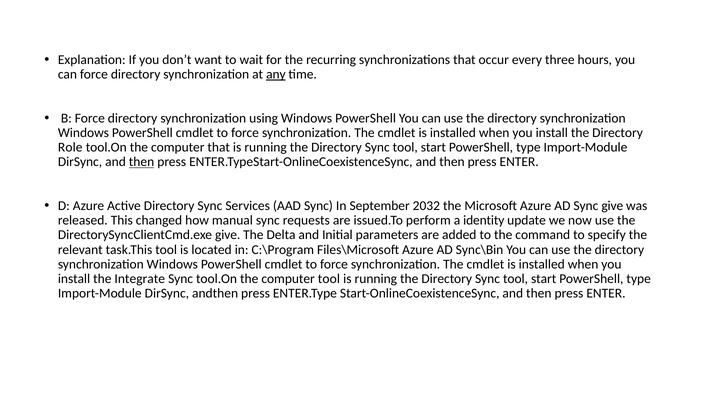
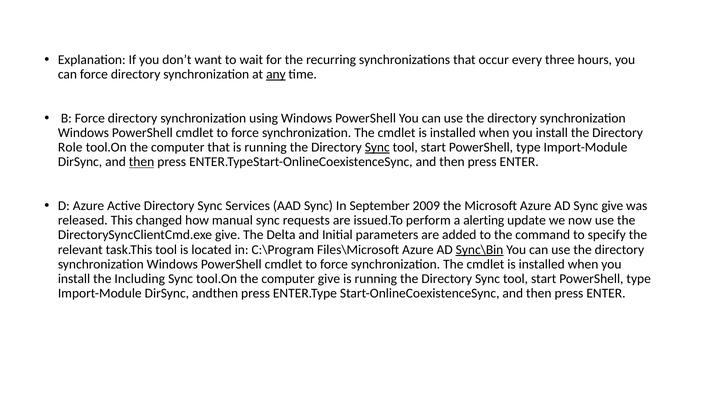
Sync at (377, 147) underline: none -> present
2032: 2032 -> 2009
identity: identity -> alerting
Sync\Bin underline: none -> present
Integrate: Integrate -> Including
computer tool: tool -> give
